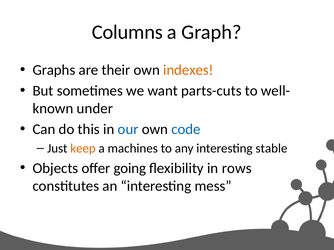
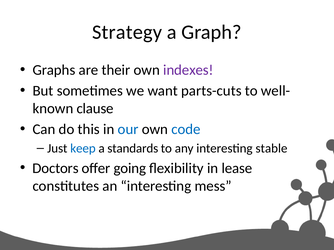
Columns: Columns -> Strategy
indexes colour: orange -> purple
under: under -> clause
keep colour: orange -> blue
machines: machines -> standards
Objects: Objects -> Doctors
rows: rows -> lease
